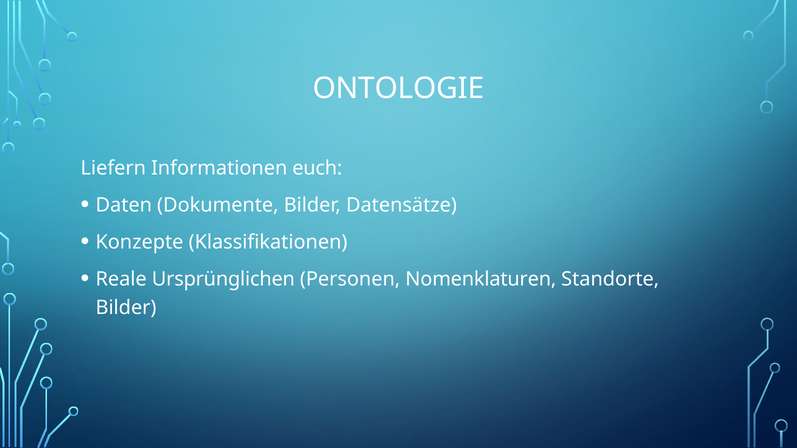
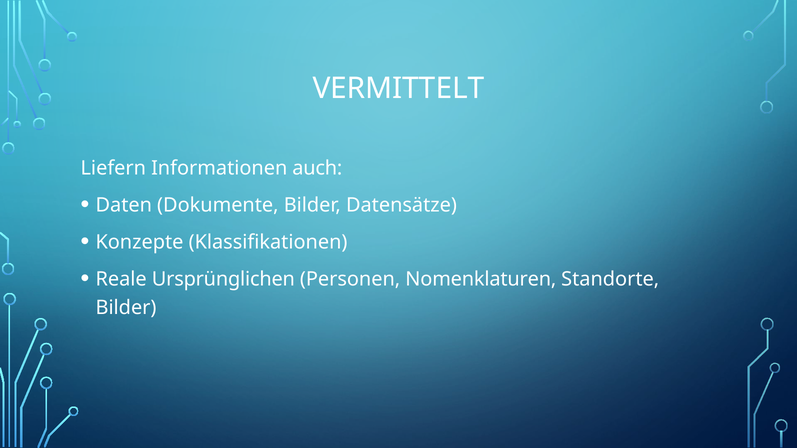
ONTOLOGIE: ONTOLOGIE -> VERMITTELT
euch: euch -> auch
